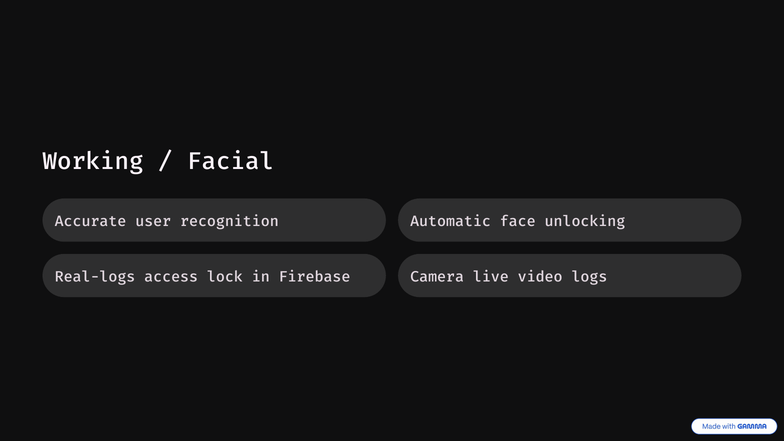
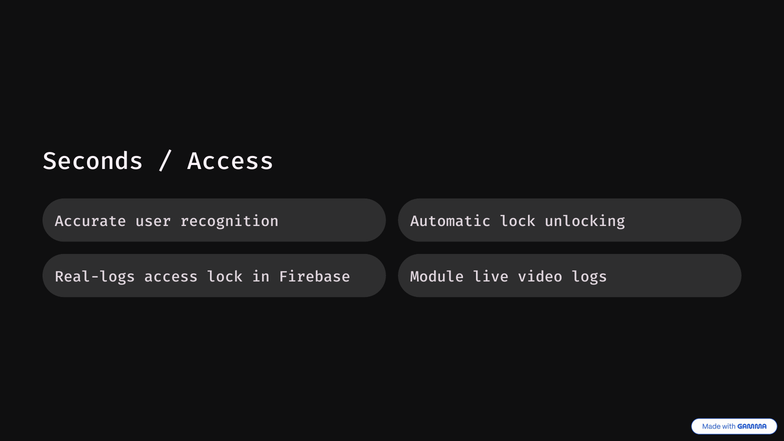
Working: Working -> Seconds
Facial at (231, 161): Facial -> Access
Automatic face: face -> lock
Camera: Camera -> Module
